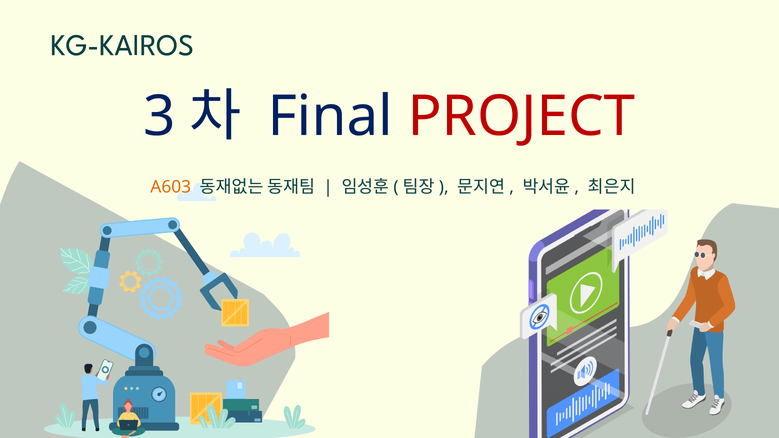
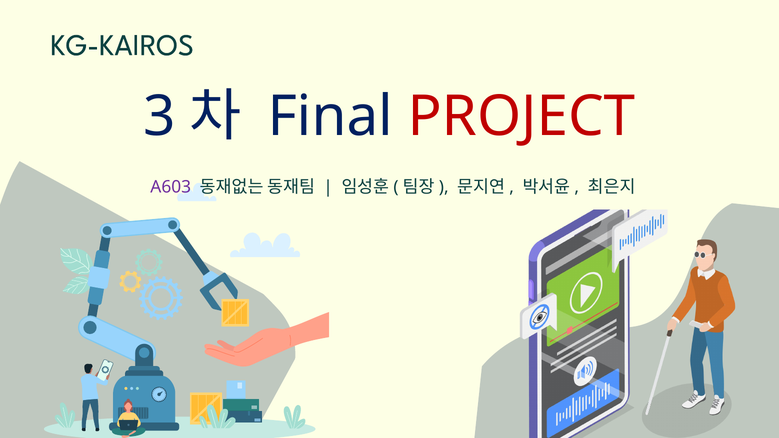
A603 colour: orange -> purple
